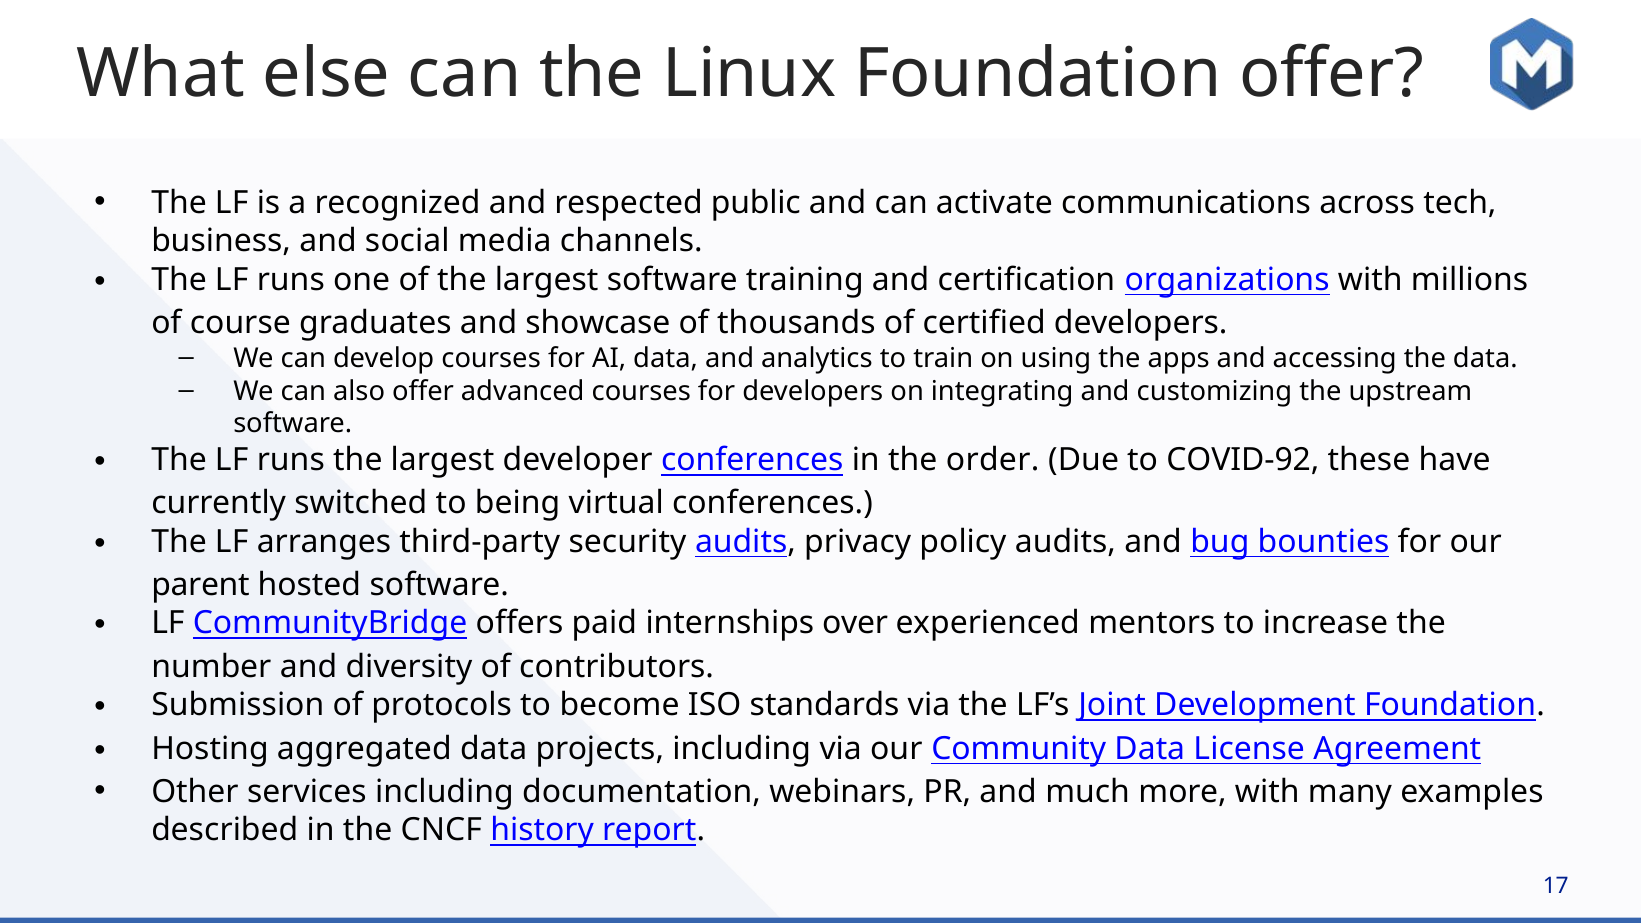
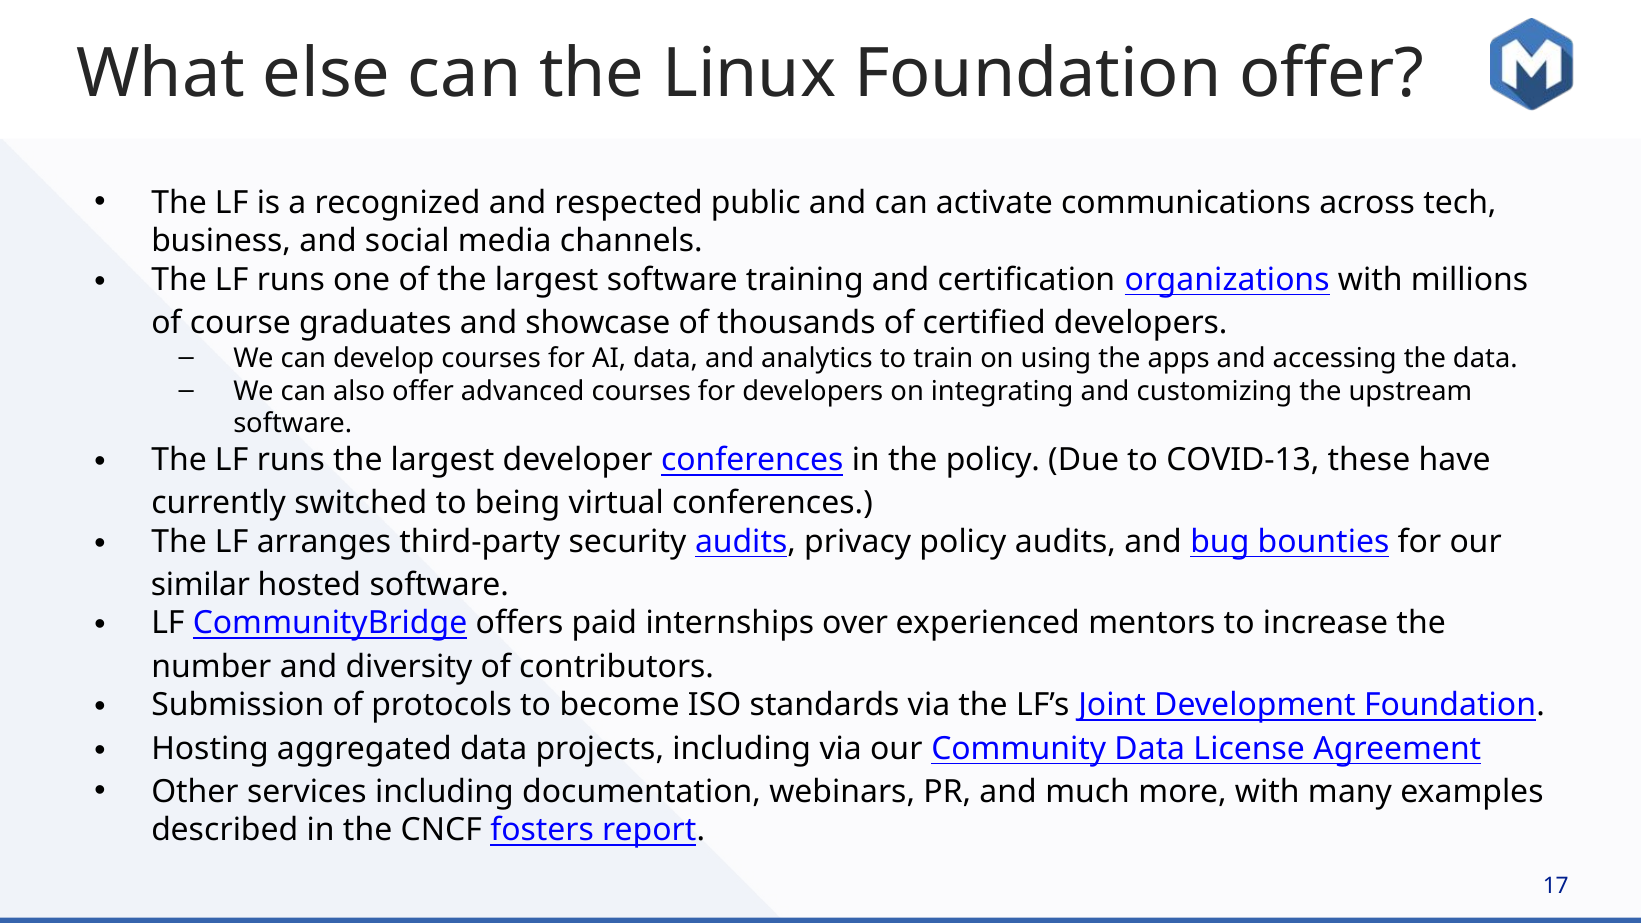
the order: order -> policy
COVID-92: COVID-92 -> COVID-13
parent: parent -> similar
history: history -> fosters
